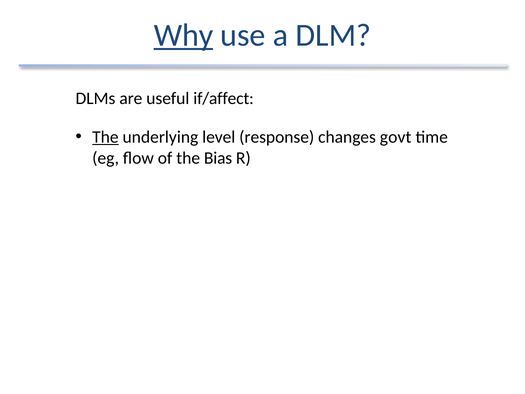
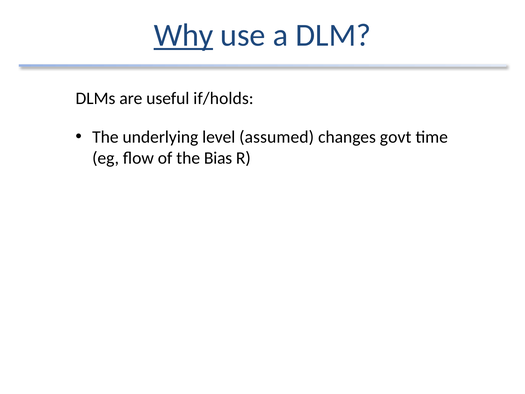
if/affect: if/affect -> if/holds
The at (105, 137) underline: present -> none
response: response -> assumed
